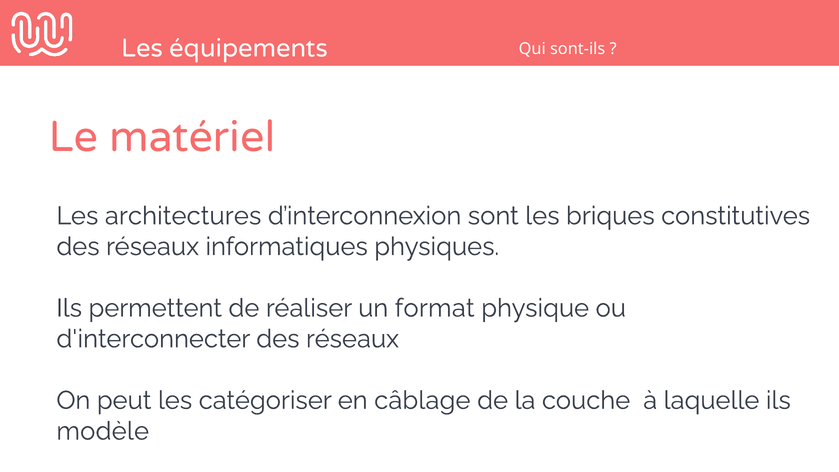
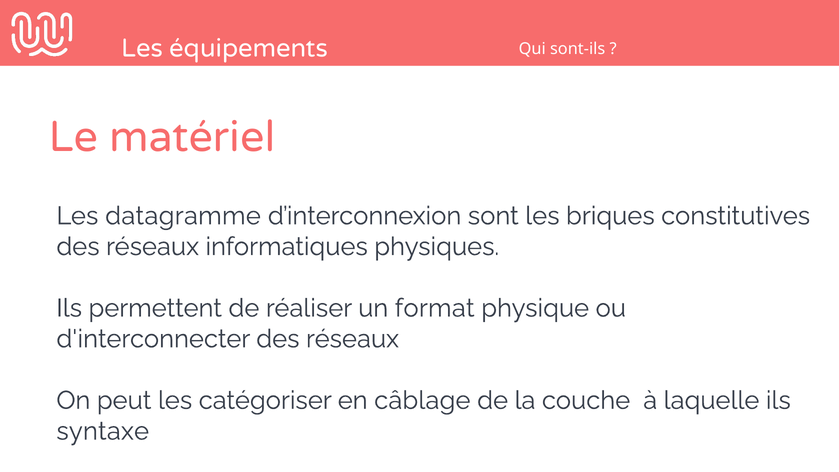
architectures: architectures -> datagramme
modèle: modèle -> syntaxe
